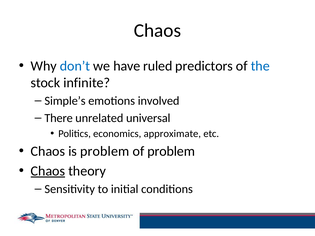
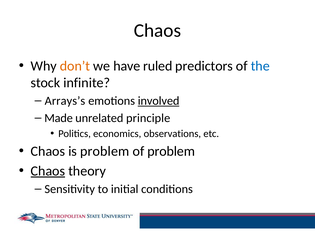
don’t colour: blue -> orange
Simple’s: Simple’s -> Arrays’s
involved underline: none -> present
There: There -> Made
universal: universal -> principle
approximate: approximate -> observations
